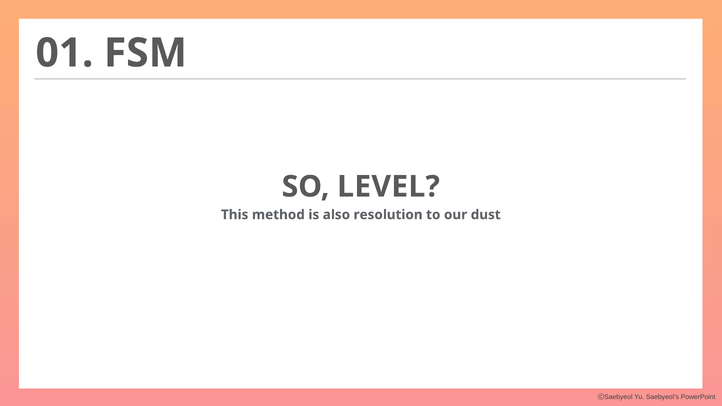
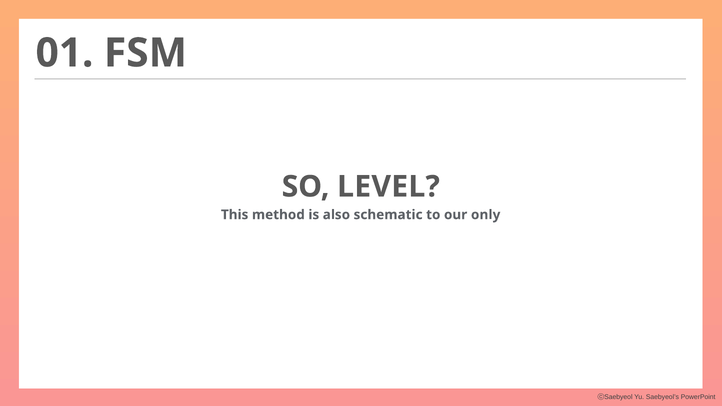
resolution: resolution -> schematic
dust: dust -> only
